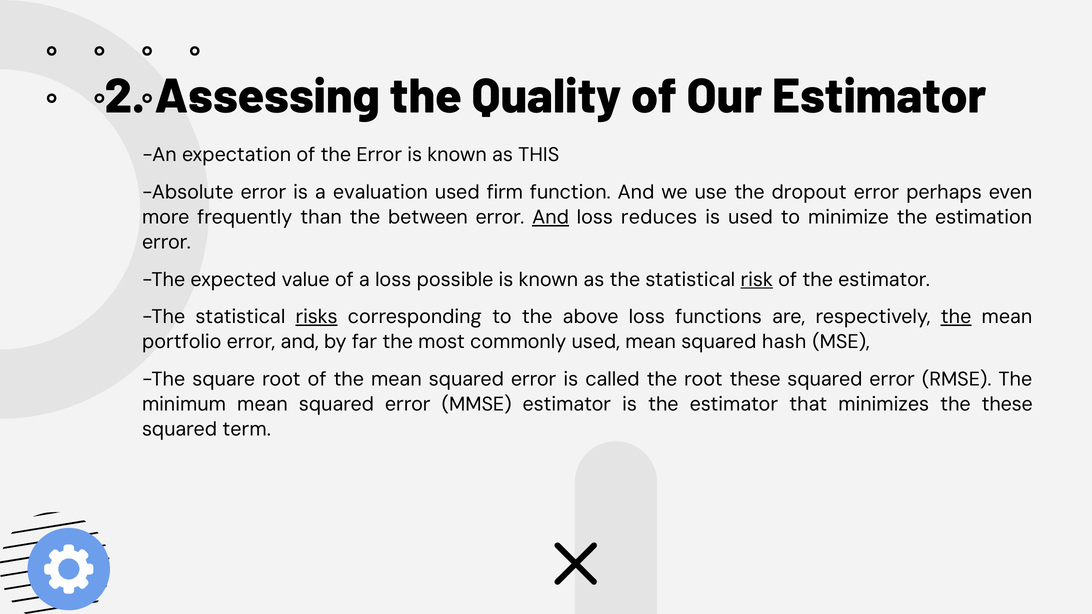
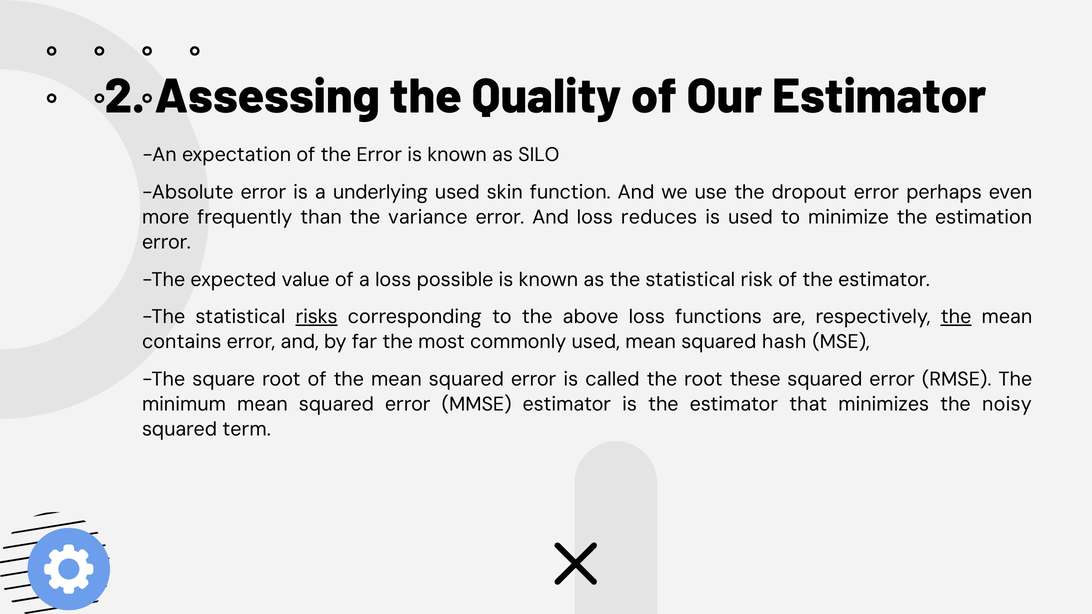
THIS: THIS -> SILO
evaluation: evaluation -> underlying
firm: firm -> skin
between: between -> variance
And at (551, 217) underline: present -> none
risk underline: present -> none
portfolio: portfolio -> contains
the these: these -> noisy
